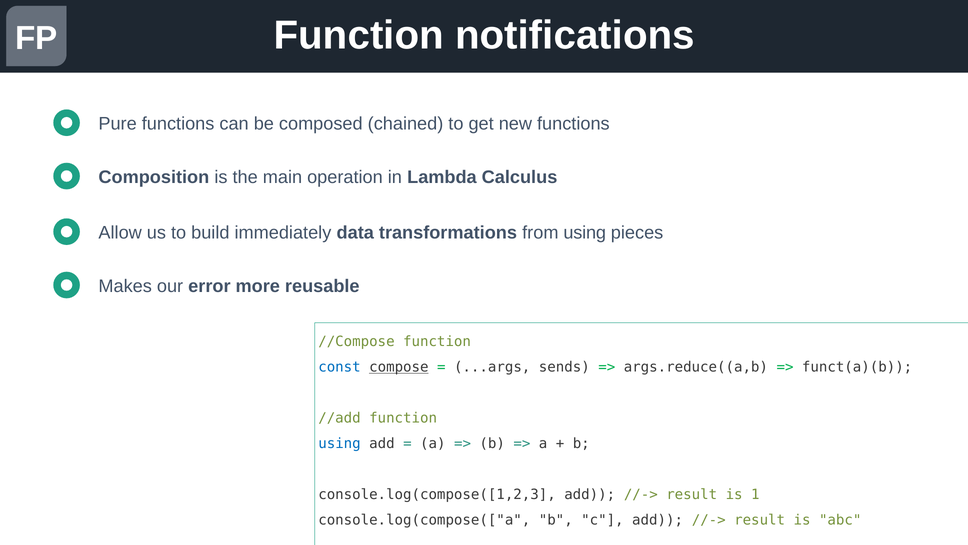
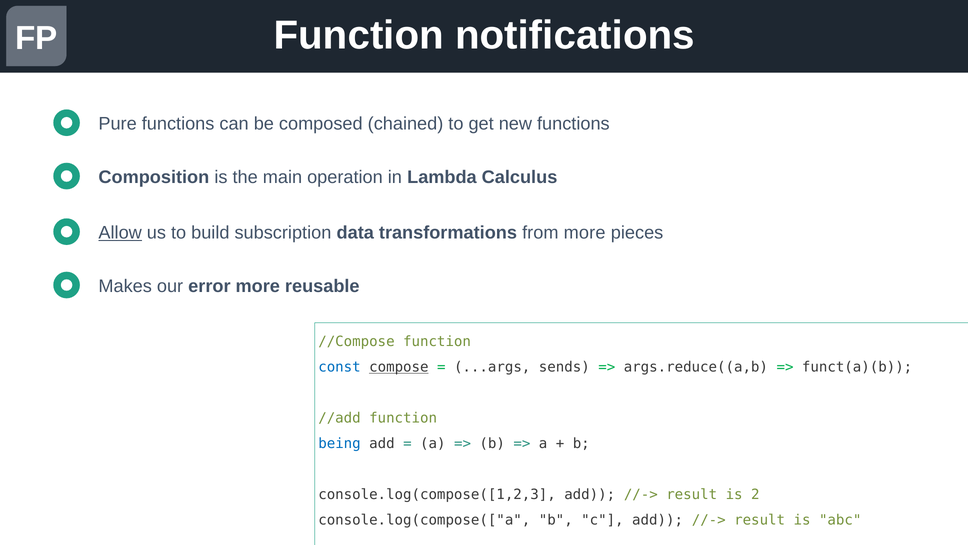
Allow underline: none -> present
immediately: immediately -> subscription
from using: using -> more
using at (340, 443): using -> being
1: 1 -> 2
